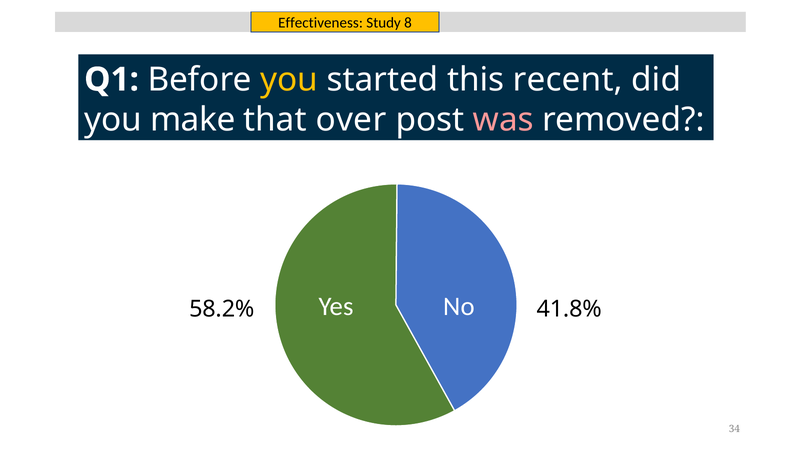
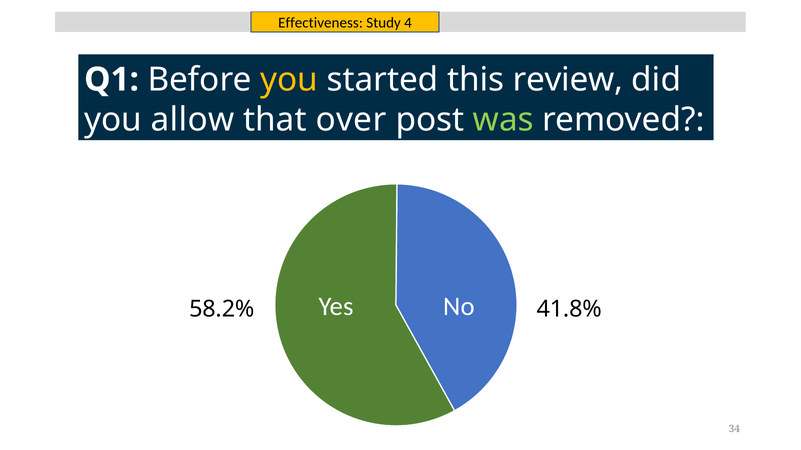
8: 8 -> 4
recent: recent -> review
make: make -> allow
was colour: pink -> light green
